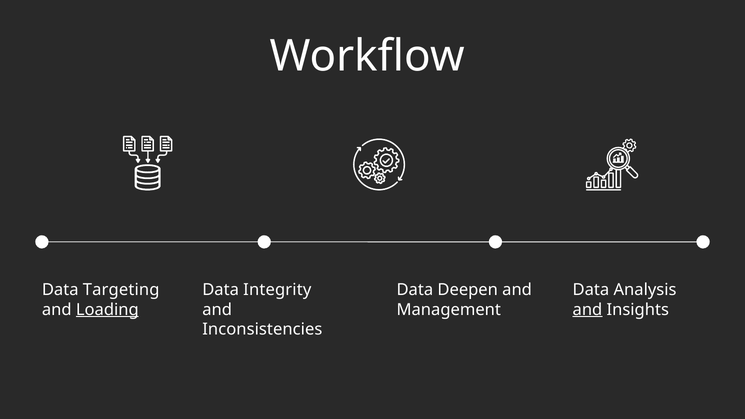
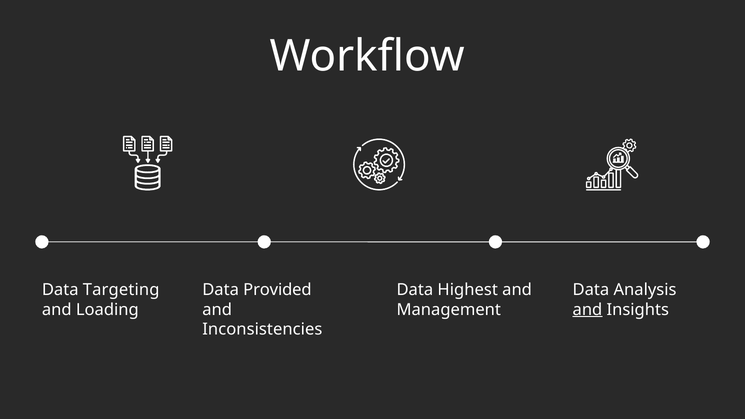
Integrity: Integrity -> Provided
Deepen: Deepen -> Highest
Loading underline: present -> none
